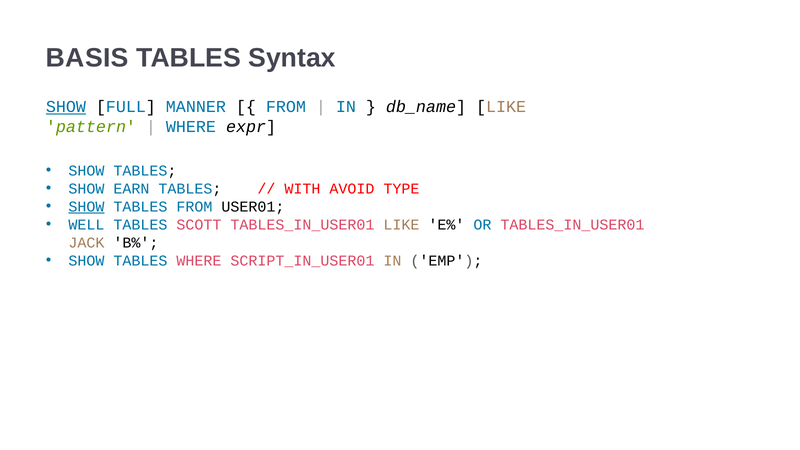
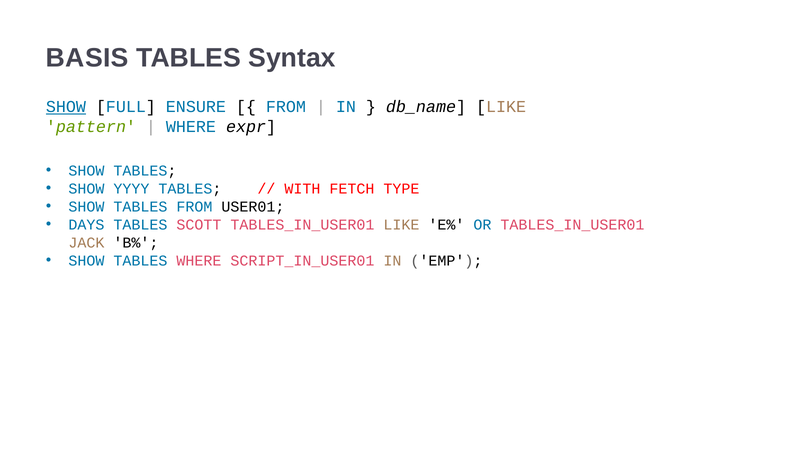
MANNER: MANNER -> ENSURE
EARN: EARN -> YYYY
AVOID: AVOID -> FETCH
SHOW at (86, 207) underline: present -> none
WELL: WELL -> DAYS
